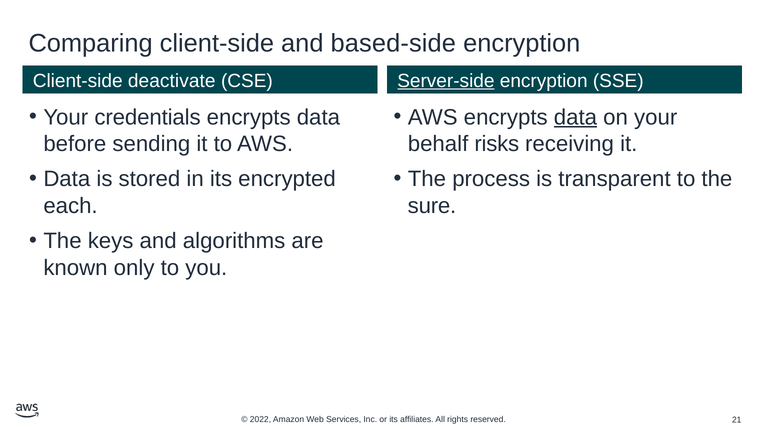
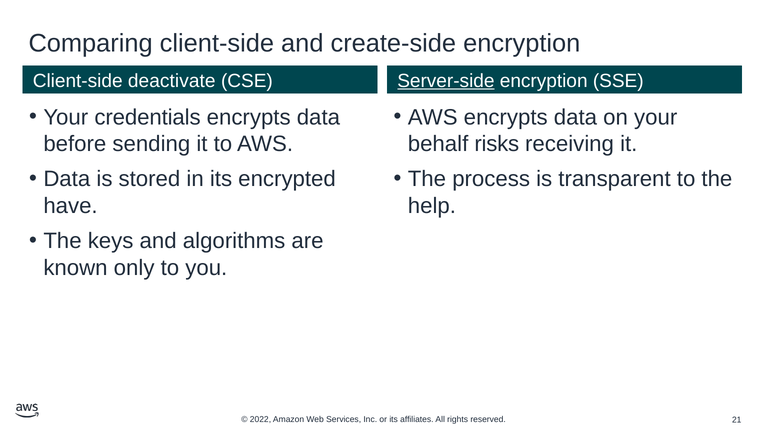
based-side: based-side -> create-side
data at (575, 117) underline: present -> none
each: each -> have
sure: sure -> help
